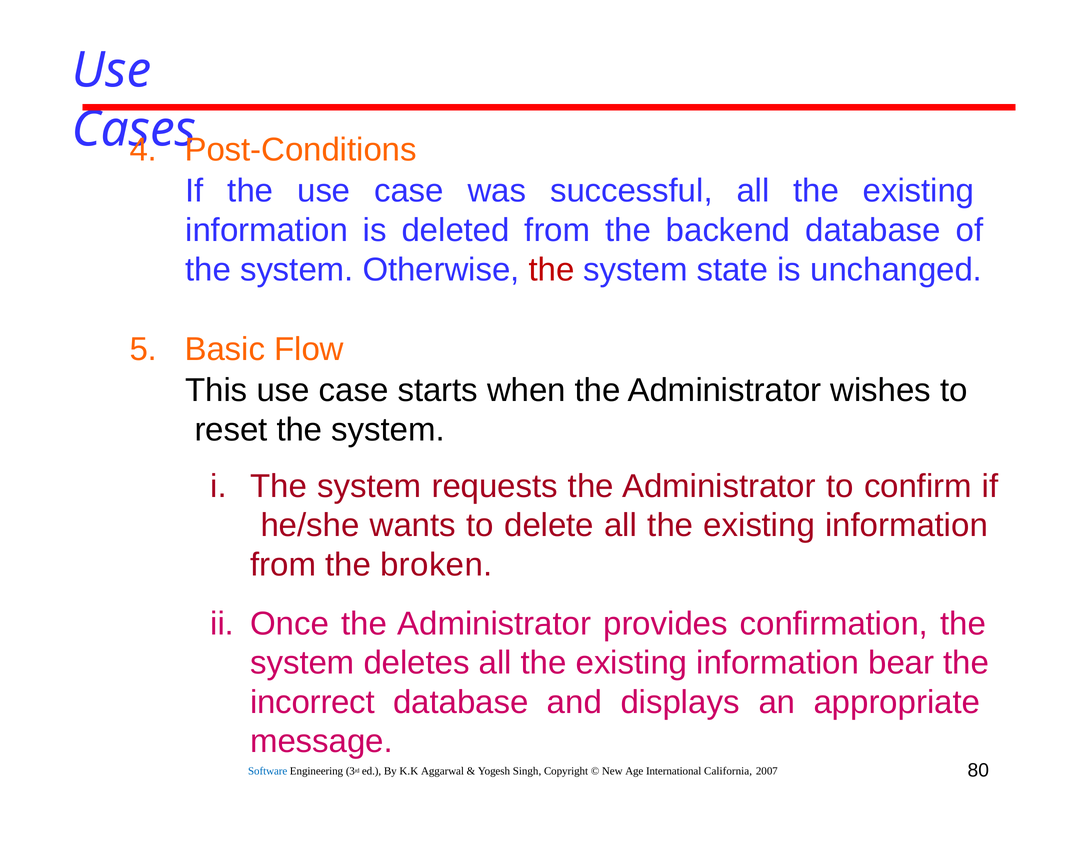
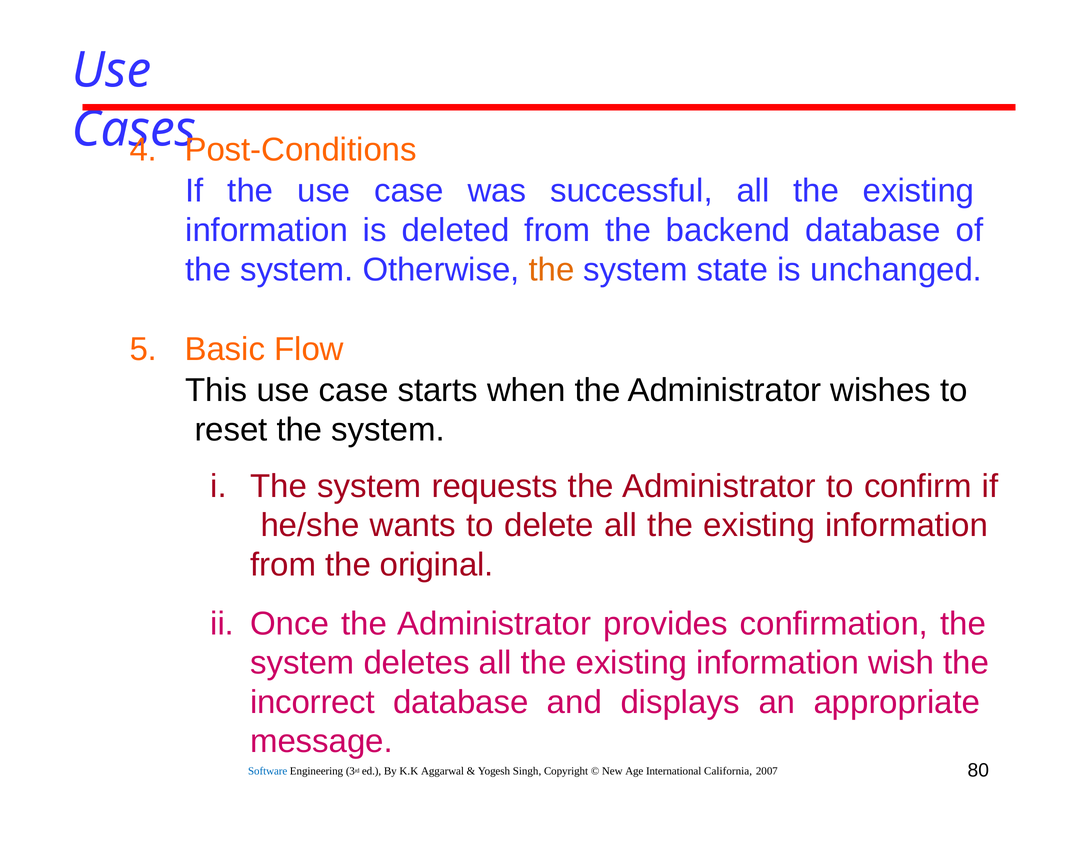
the at (552, 270) colour: red -> orange
broken: broken -> original
bear: bear -> wish
